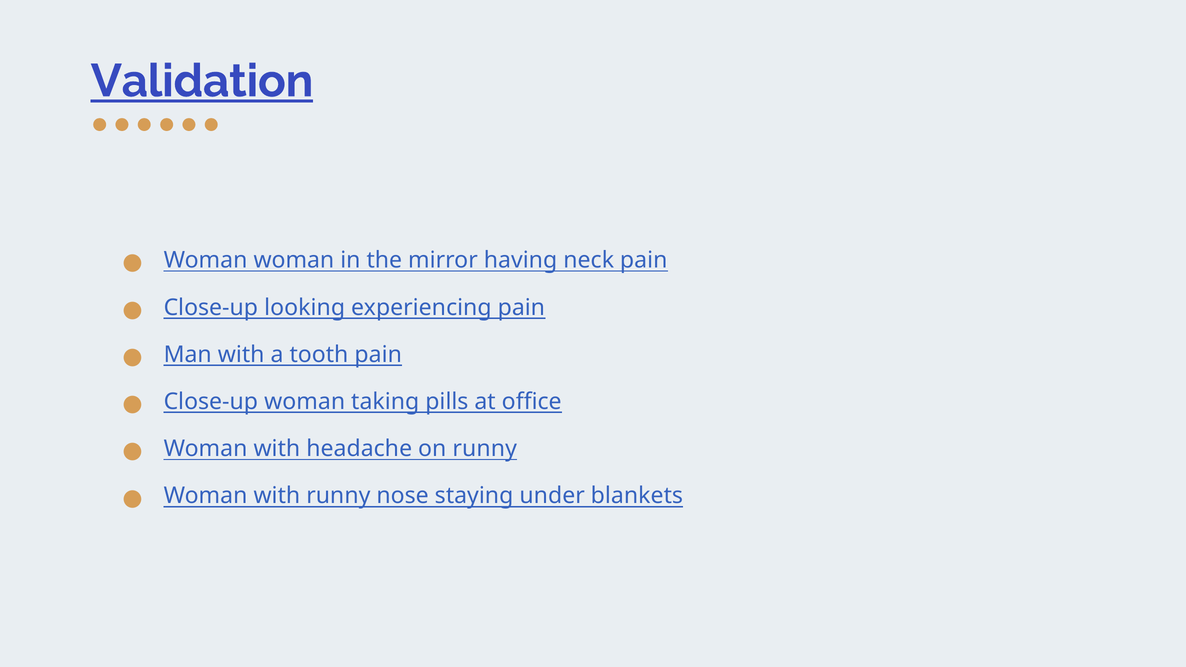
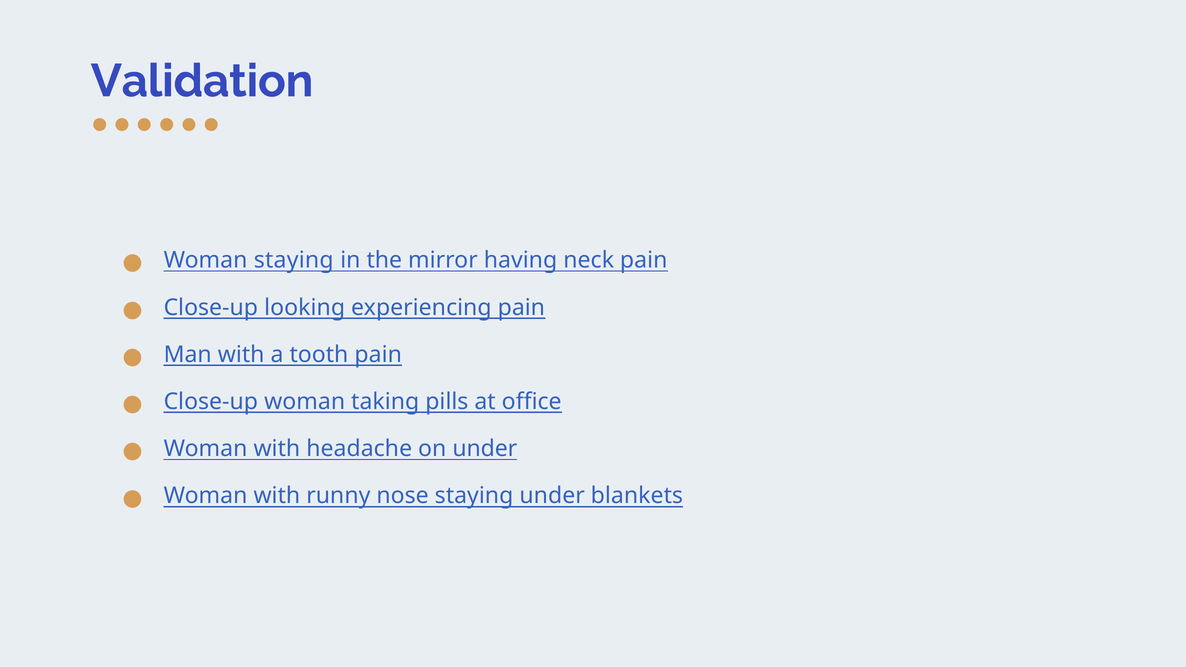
Validation underline: present -> none
Woman woman: woman -> staying
on runny: runny -> under
